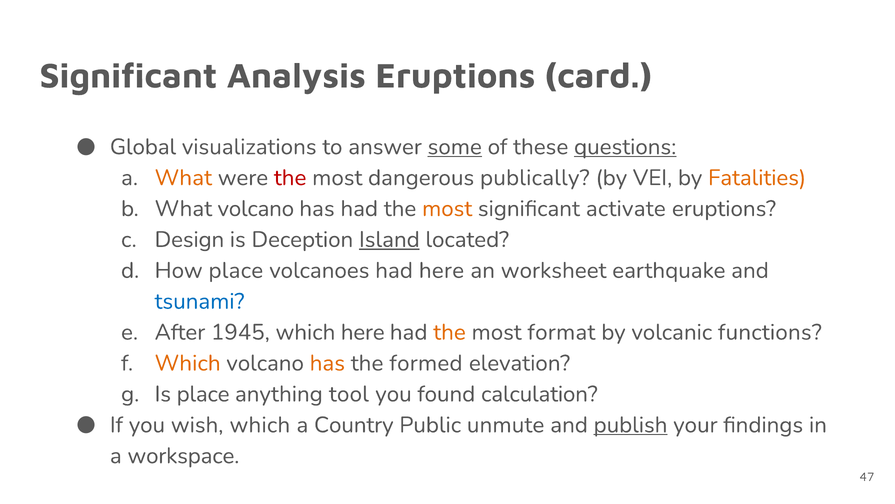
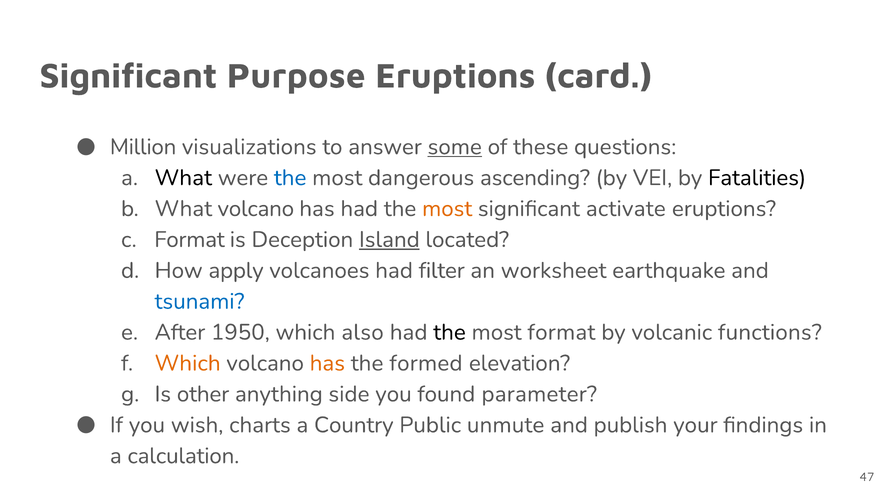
Analysis: Analysis -> Purpose
Global: Global -> Million
questions underline: present -> none
What at (183, 178) colour: orange -> black
the at (290, 178) colour: red -> blue
publically: publically -> ascending
Fatalities colour: orange -> black
Design at (189, 239): Design -> Format
How place: place -> apply
had here: here -> filter
1945: 1945 -> 1950
which here: here -> also
the at (450, 332) colour: orange -> black
Is place: place -> other
tool: tool -> side
calculation: calculation -> parameter
wish which: which -> charts
publish underline: present -> none
workspace: workspace -> calculation
